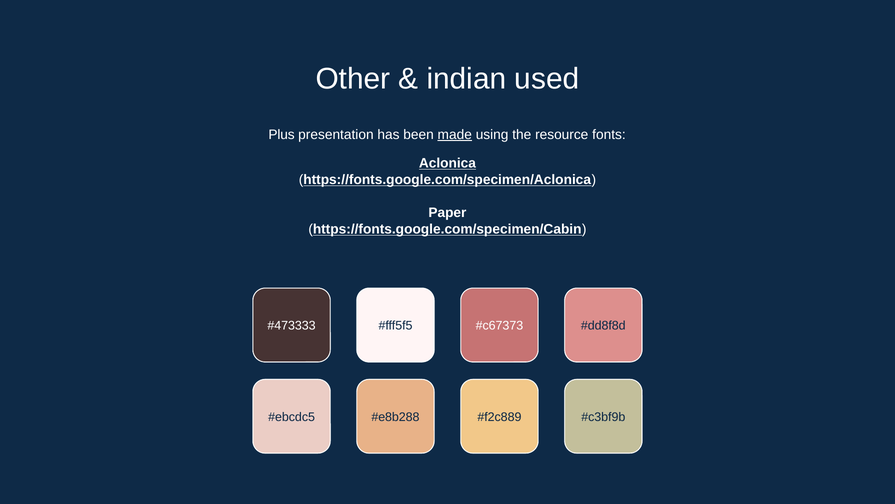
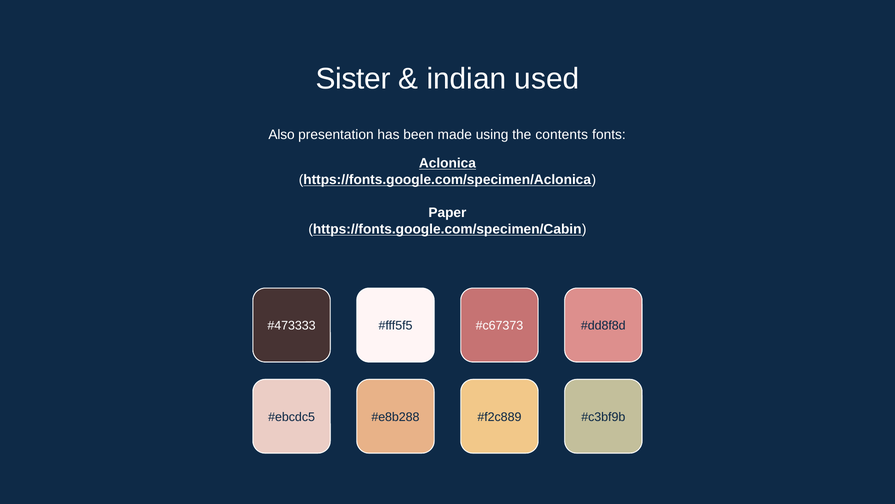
Other: Other -> Sister
Plus: Plus -> Also
made underline: present -> none
resource: resource -> contents
